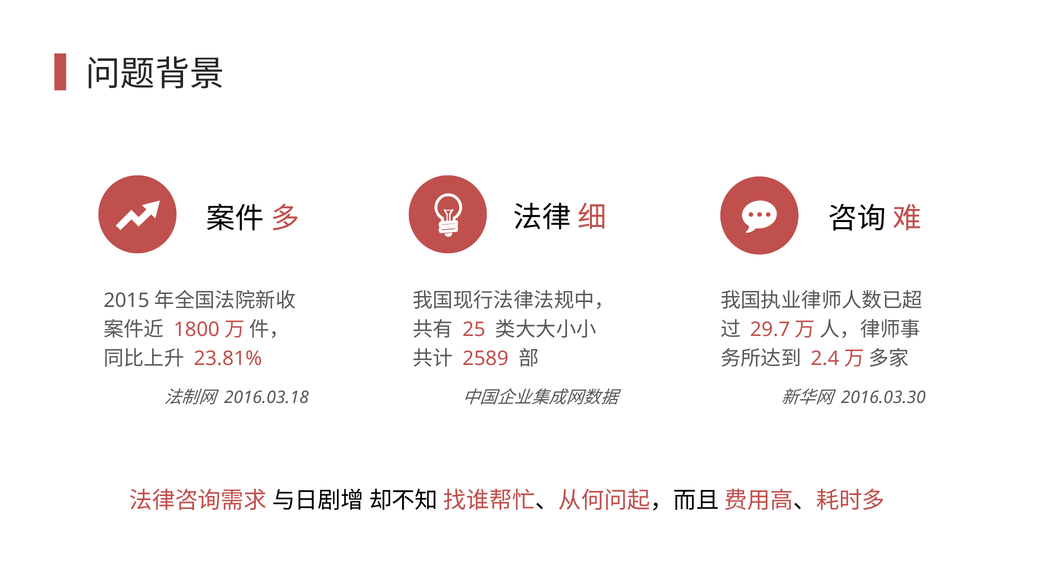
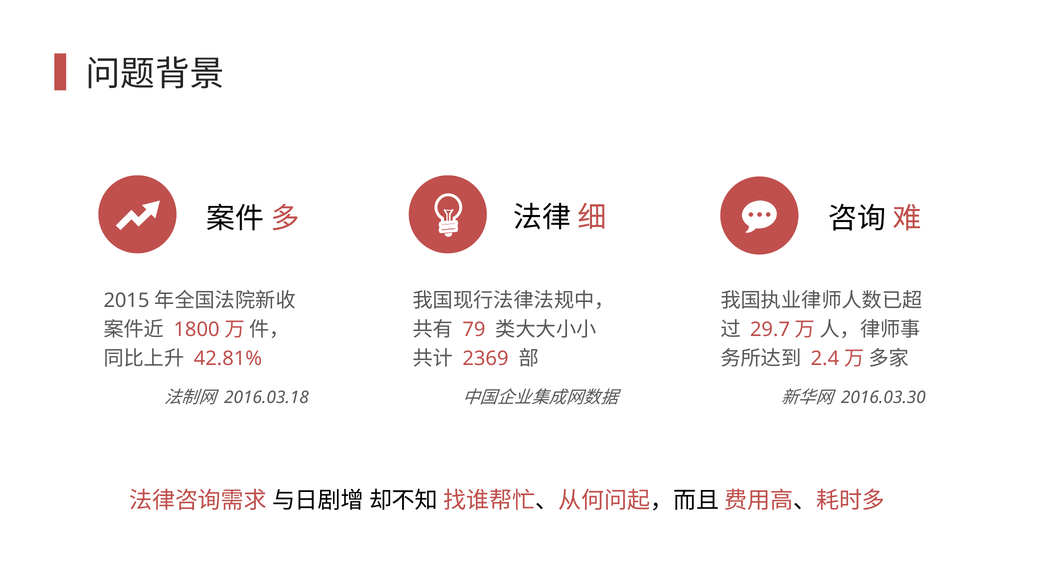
25: 25 -> 79
23.81%: 23.81% -> 42.81%
2589: 2589 -> 2369
